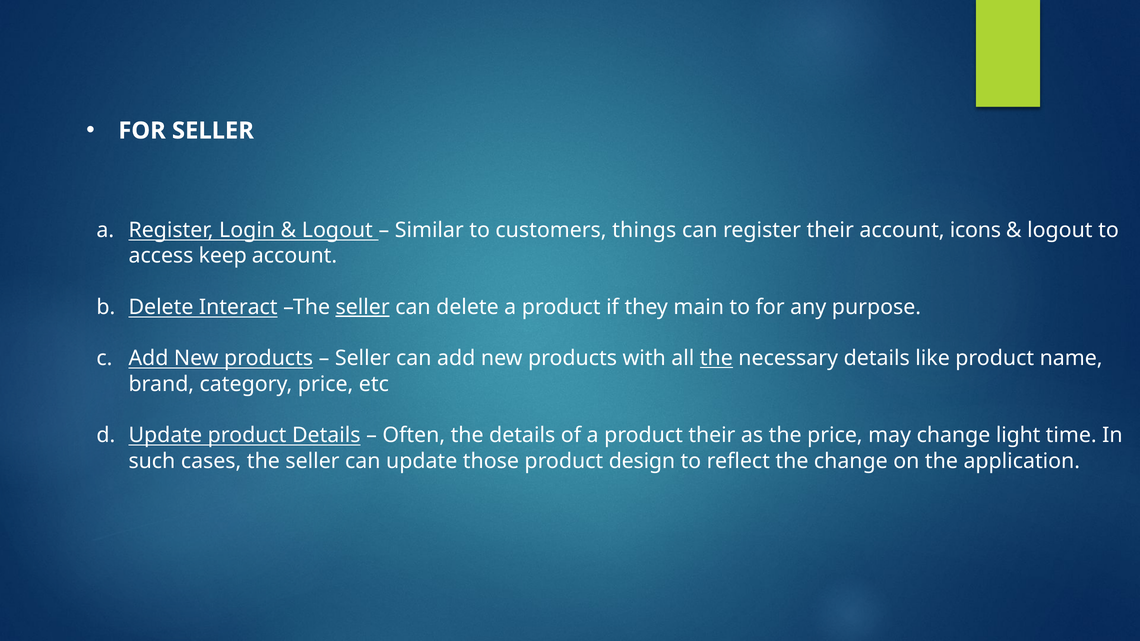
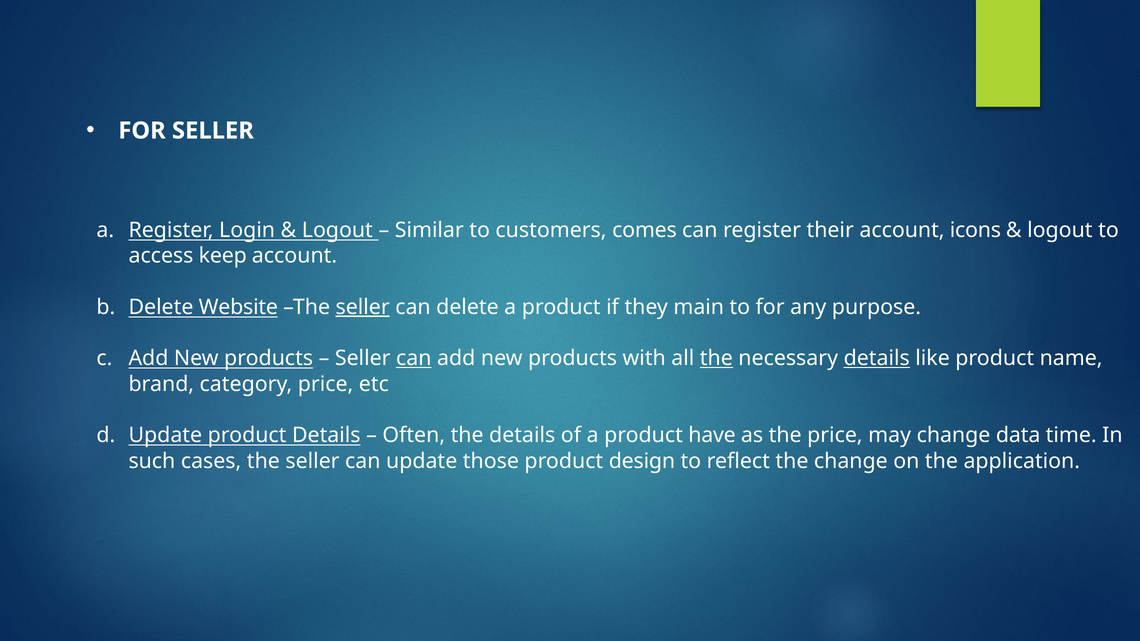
things: things -> comes
Interact: Interact -> Website
can at (414, 359) underline: none -> present
details at (877, 359) underline: none -> present
product their: their -> have
light: light -> data
